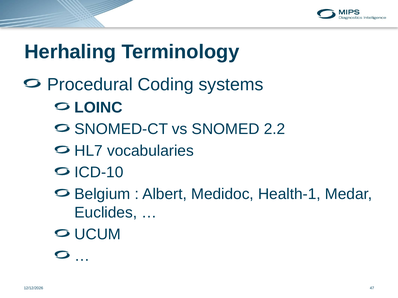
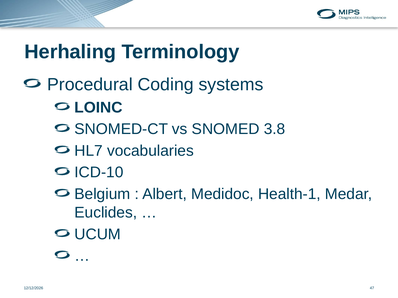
2.2: 2.2 -> 3.8
